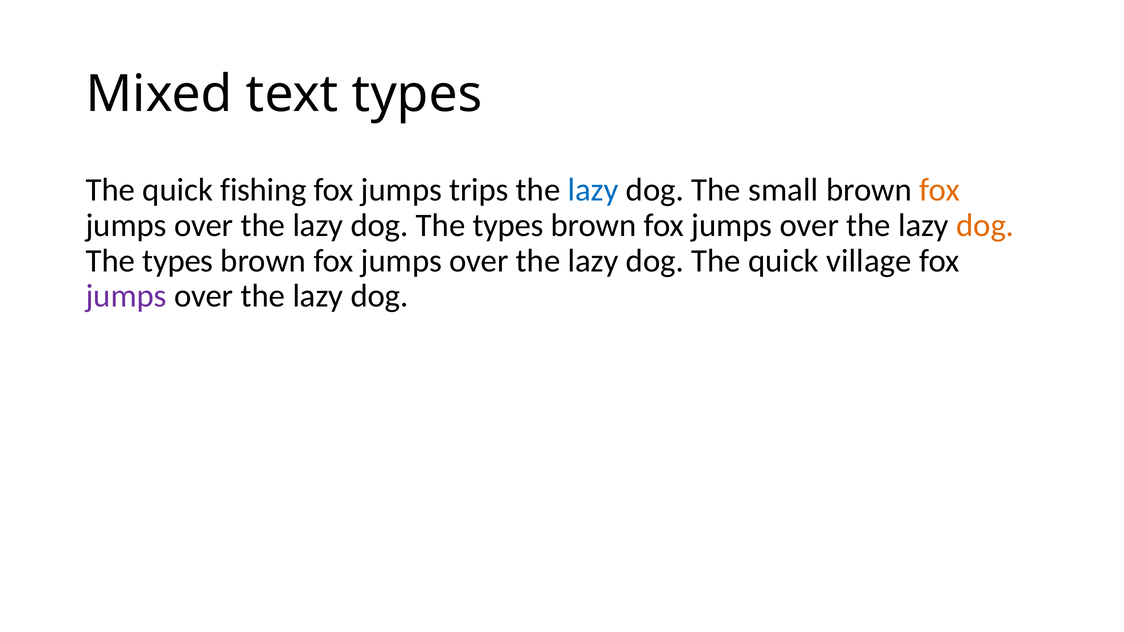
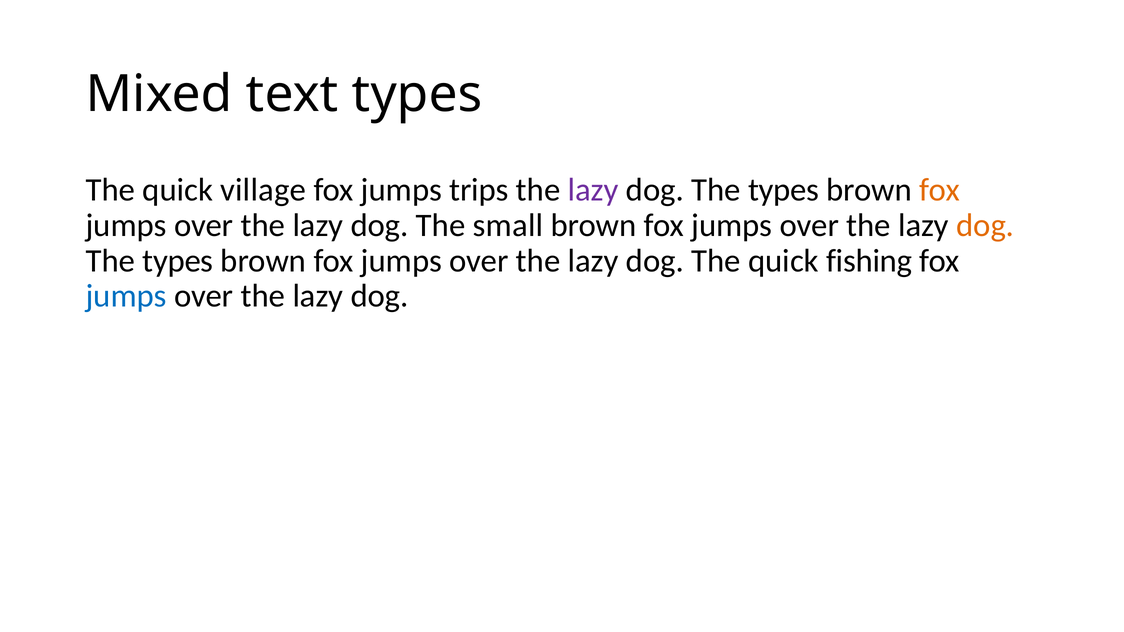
fishing: fishing -> village
lazy at (593, 190) colour: blue -> purple
small at (783, 190): small -> types
types at (508, 225): types -> small
village: village -> fishing
jumps at (126, 296) colour: purple -> blue
